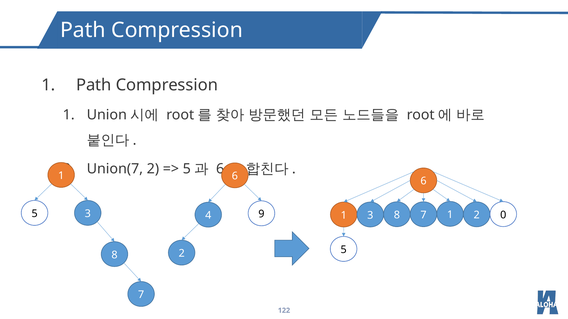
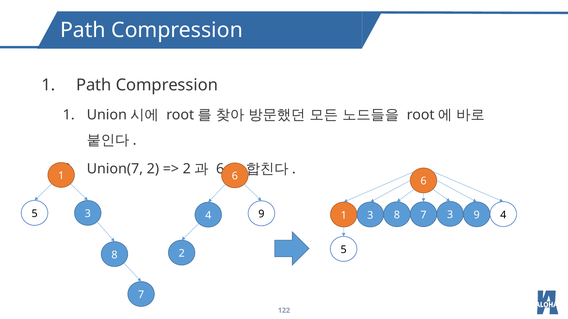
5 at (187, 169): 5 -> 2
1 2: 2 -> 9
8 0: 0 -> 4
3 1: 1 -> 3
